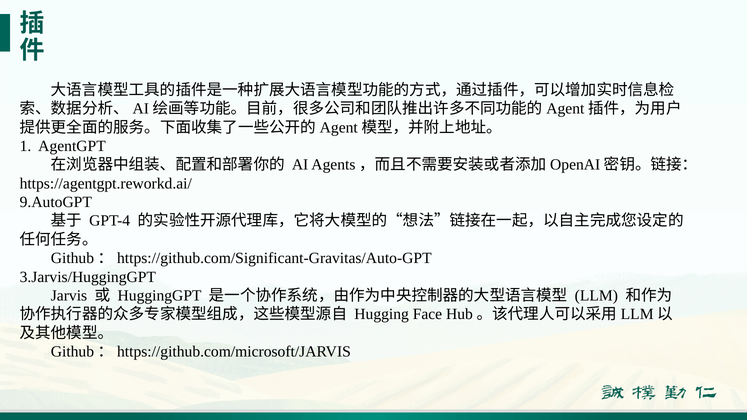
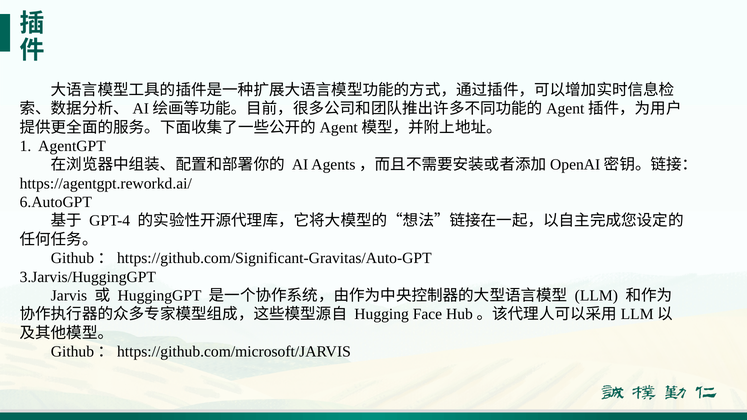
9.AutoGPT: 9.AutoGPT -> 6.AutoGPT
